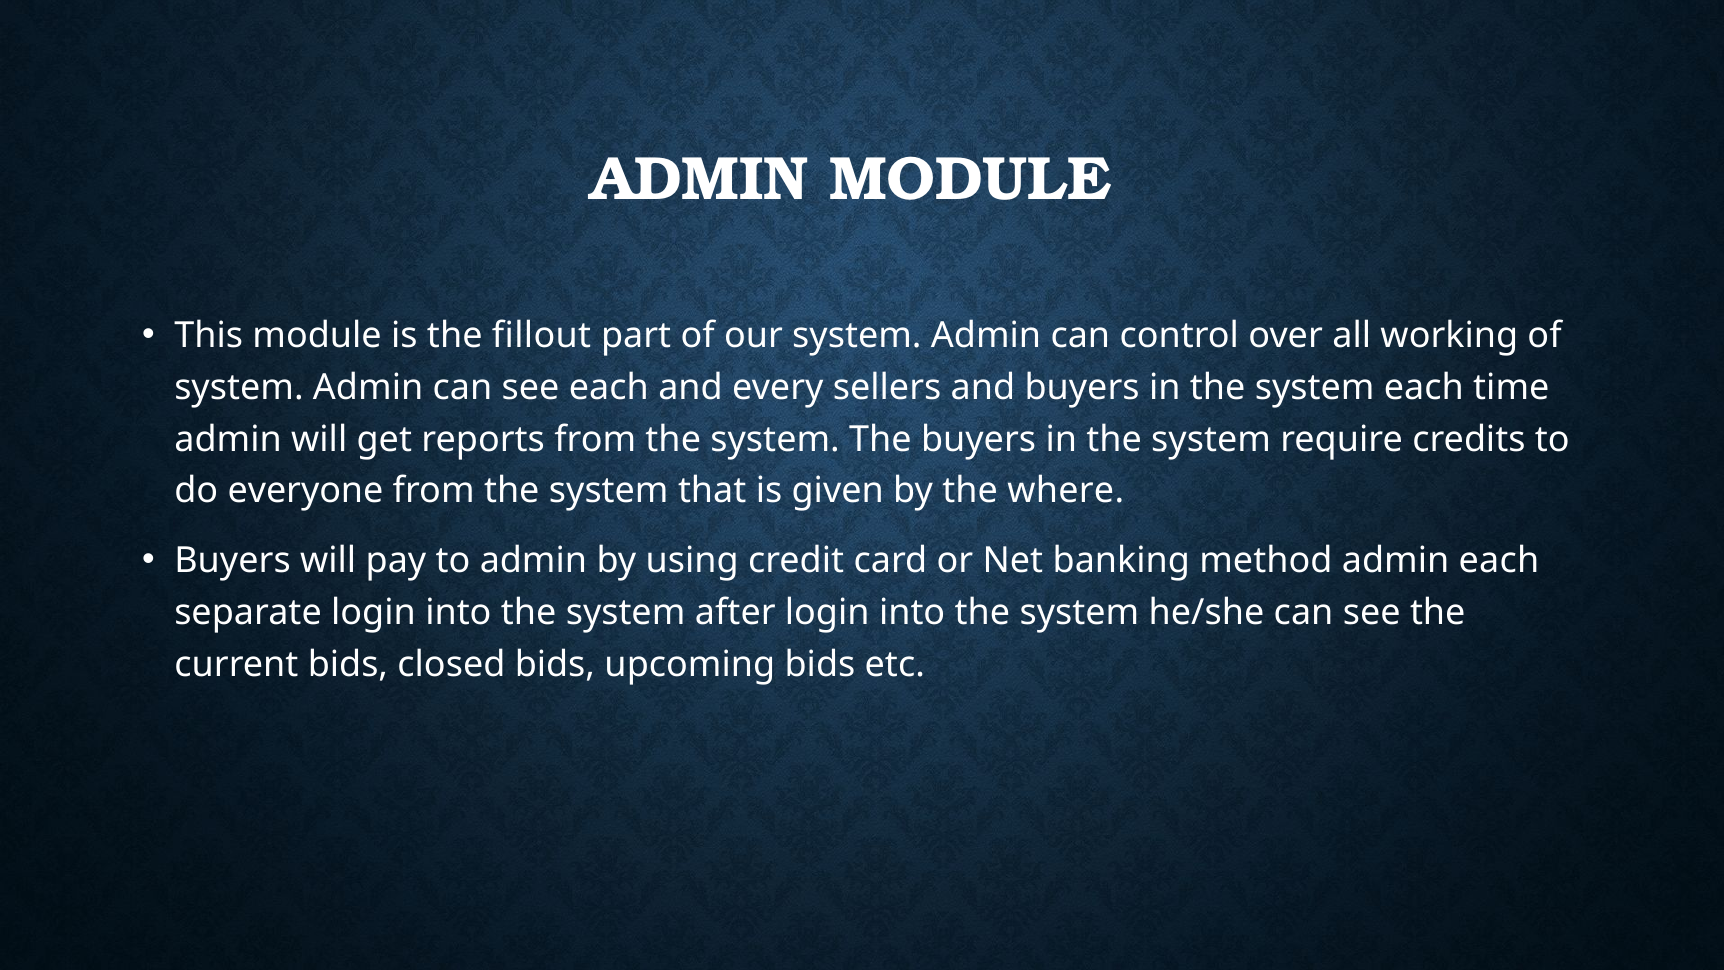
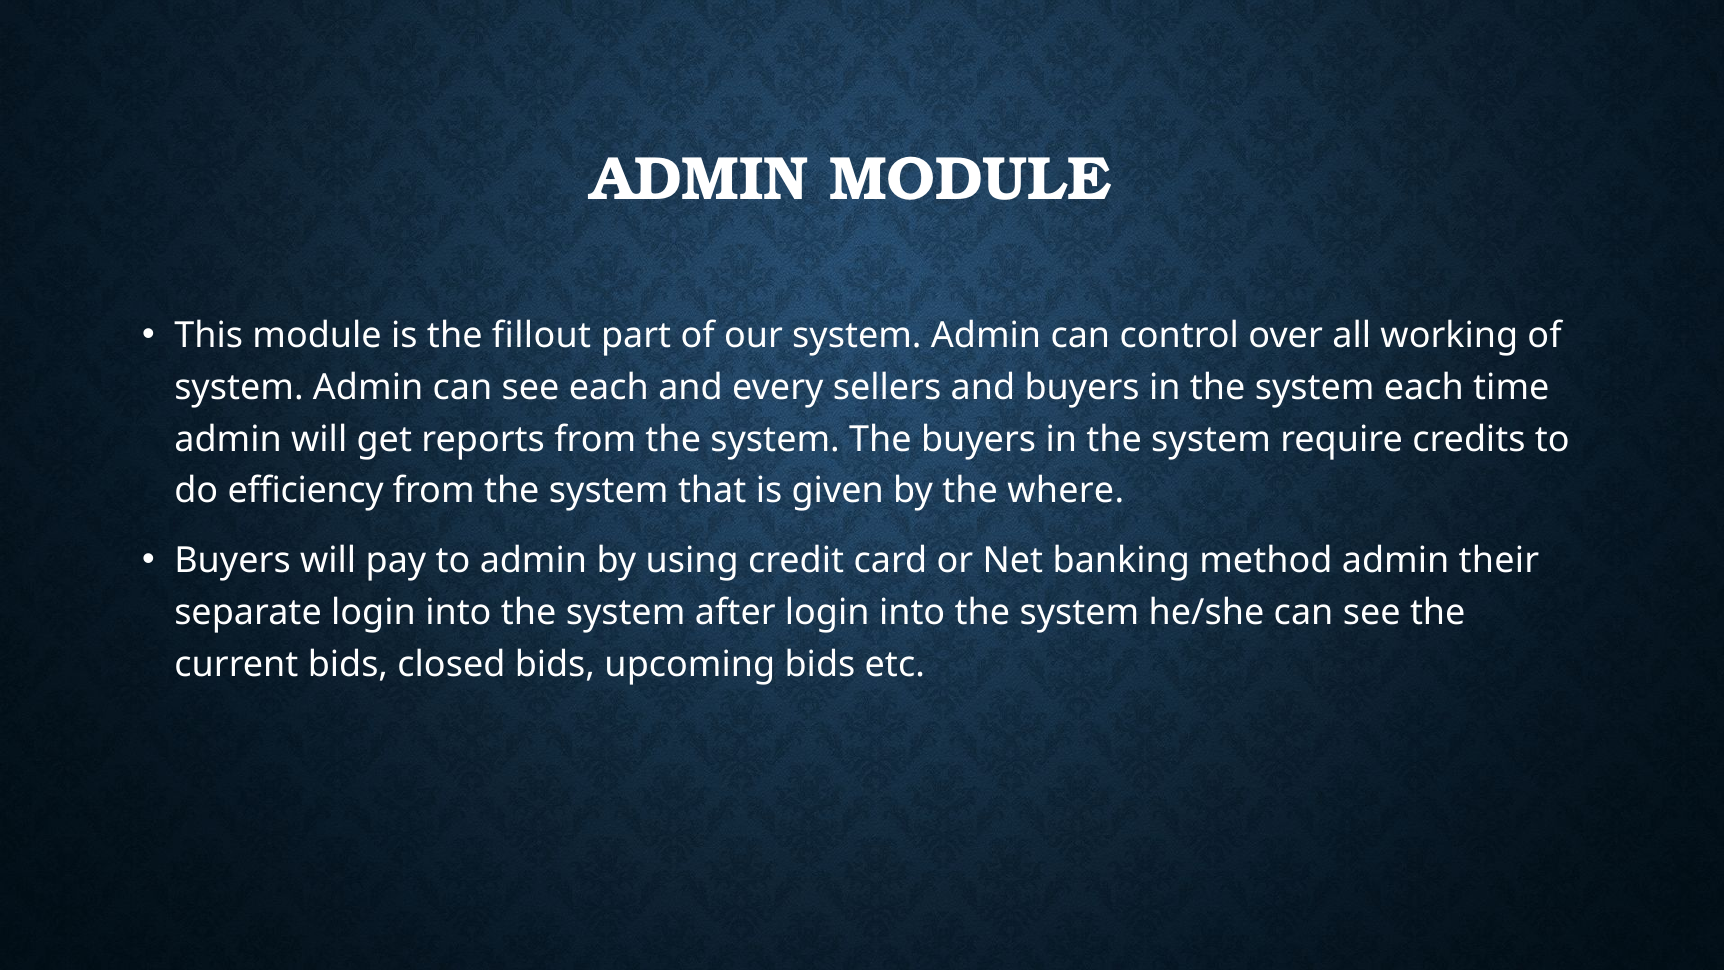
everyone: everyone -> efficiency
admin each: each -> their
